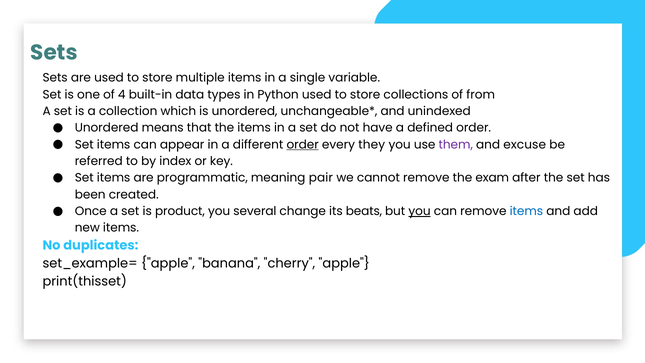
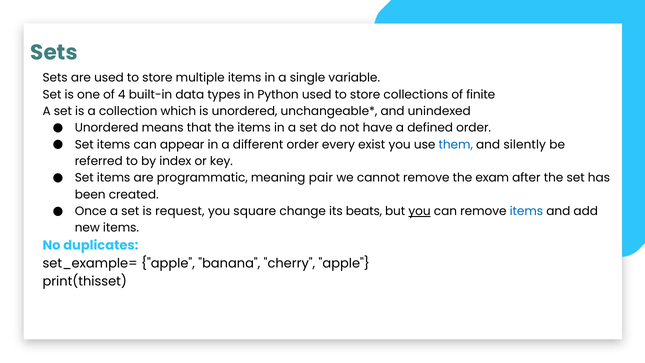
from: from -> finite
order at (303, 145) underline: present -> none
they: they -> exist
them colour: purple -> blue
excuse: excuse -> silently
product: product -> request
several: several -> square
